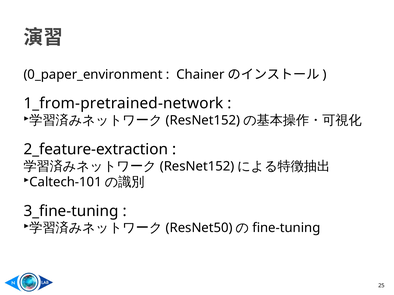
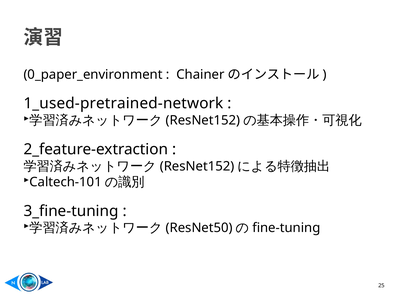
1_from-pretrained-network: 1_from-pretrained-network -> 1_used-pretrained-network
